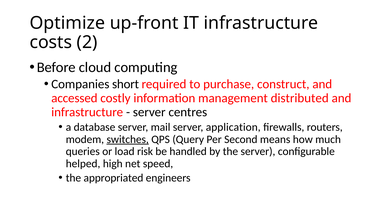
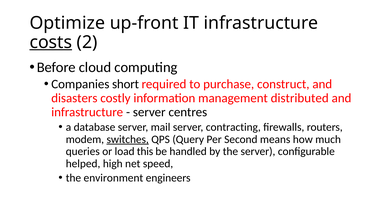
costs underline: none -> present
accessed: accessed -> disasters
application: application -> contracting
risk: risk -> this
appropriated: appropriated -> environment
